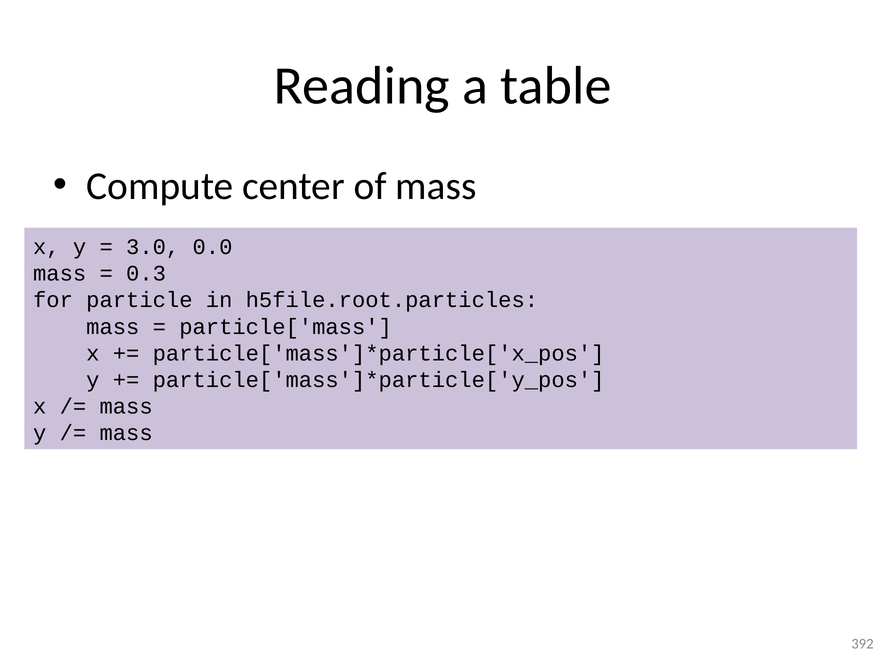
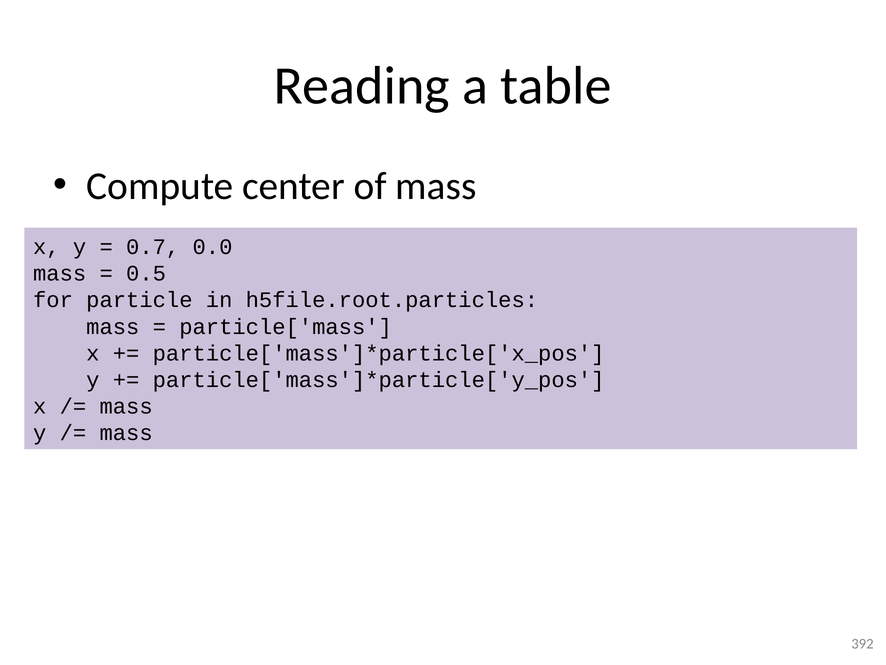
3.0: 3.0 -> 0.7
0.3: 0.3 -> 0.5
